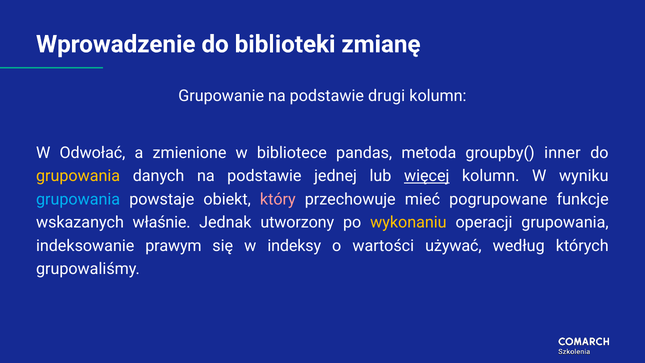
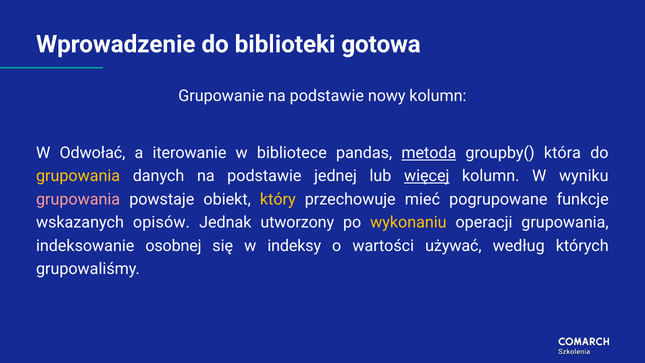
zmianę: zmianę -> gotowa
drugi: drugi -> nowy
zmienione: zmienione -> iterowanie
metoda underline: none -> present
inner: inner -> która
grupowania at (78, 199) colour: light blue -> pink
który colour: pink -> yellow
właśnie: właśnie -> opisów
prawym: prawym -> osobnej
